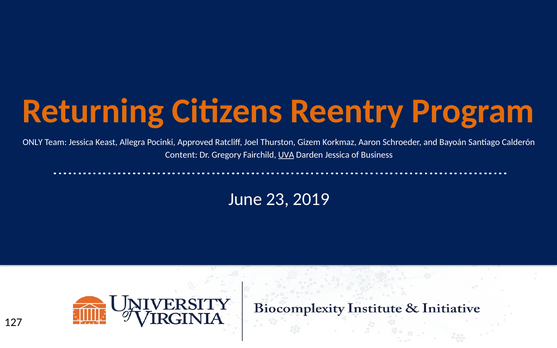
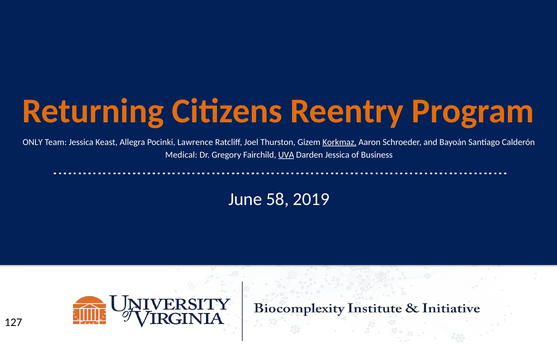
Approved: Approved -> Lawrence
Korkmaz underline: none -> present
Content: Content -> Medical
23: 23 -> 58
